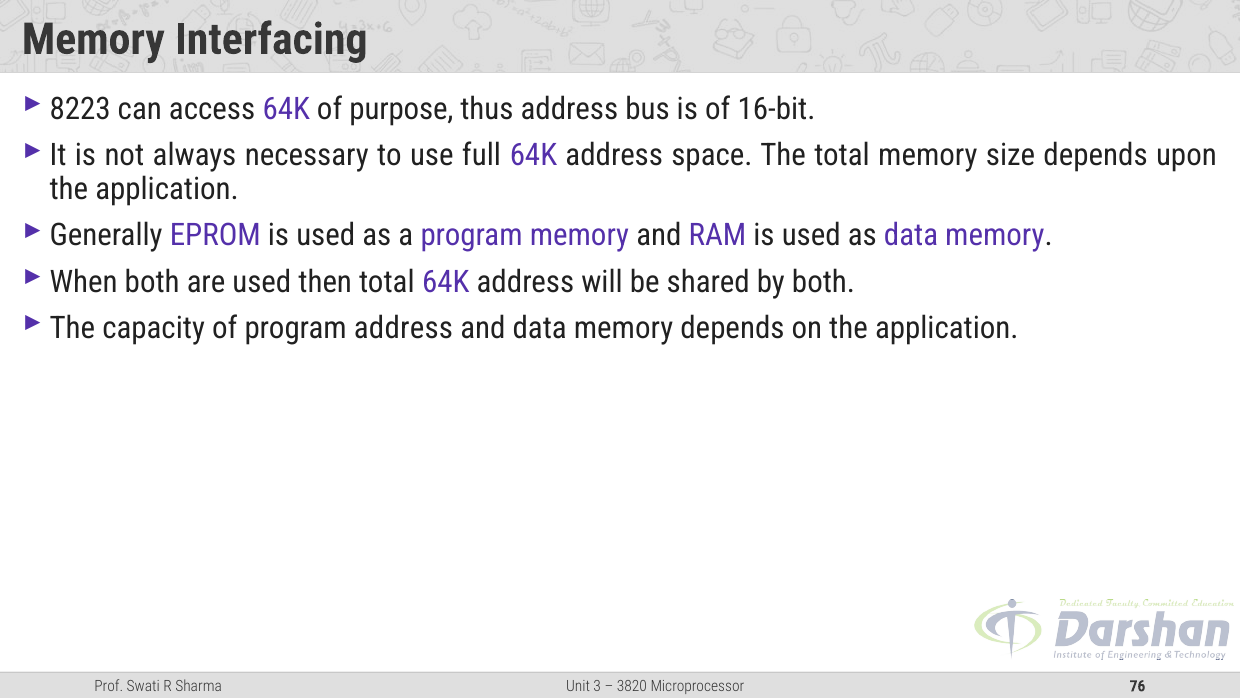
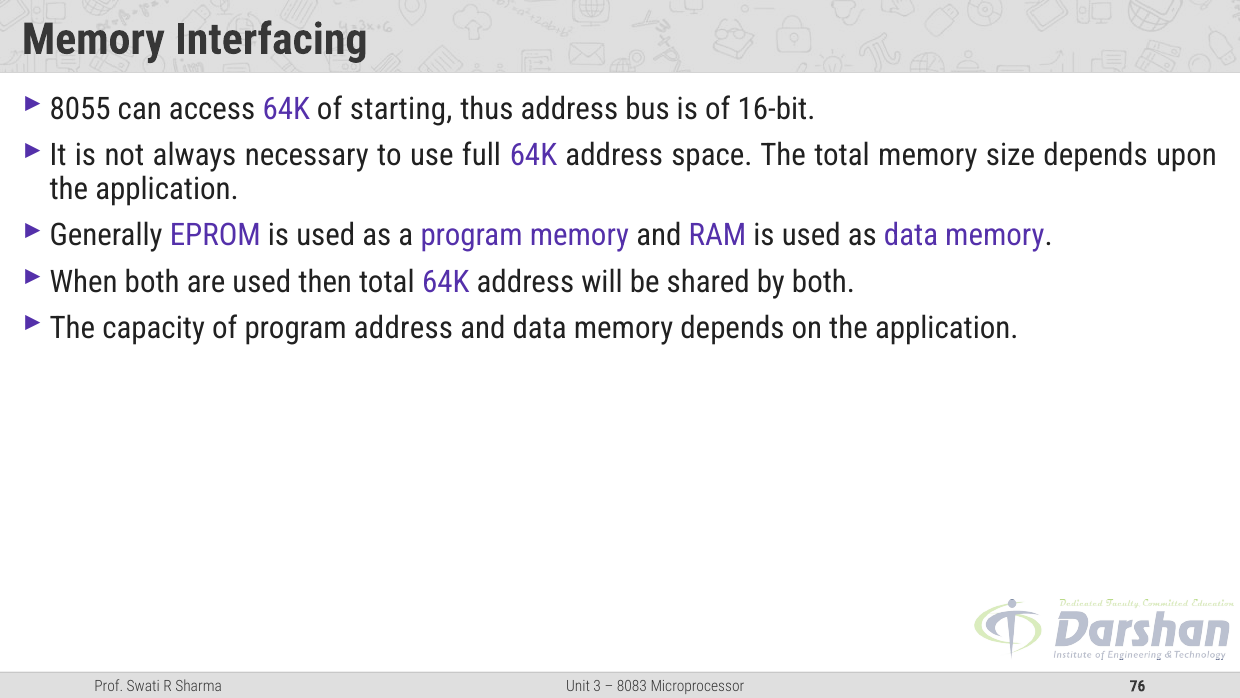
8223: 8223 -> 8055
purpose: purpose -> starting
3820: 3820 -> 8083
